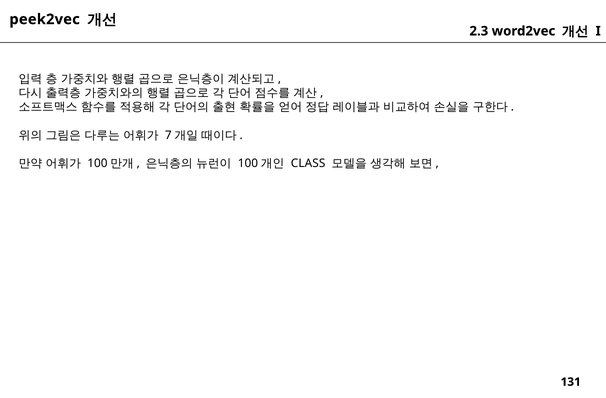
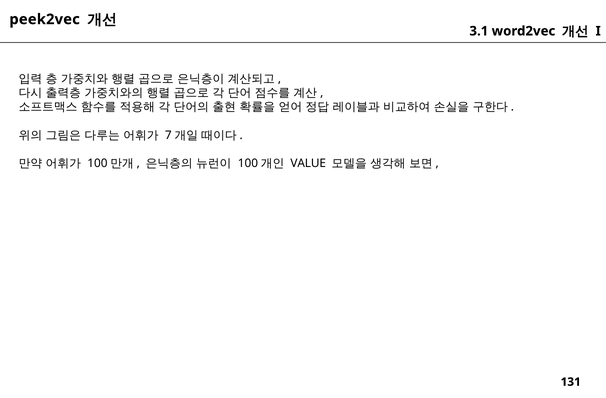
2.3: 2.3 -> 3.1
CLASS: CLASS -> VALUE
